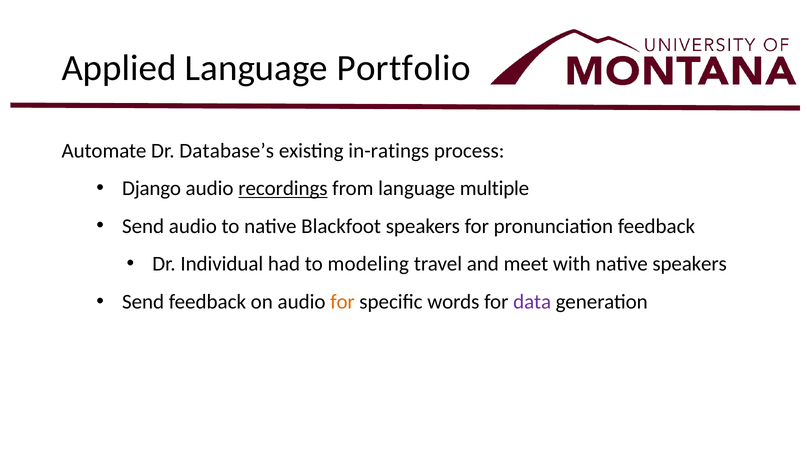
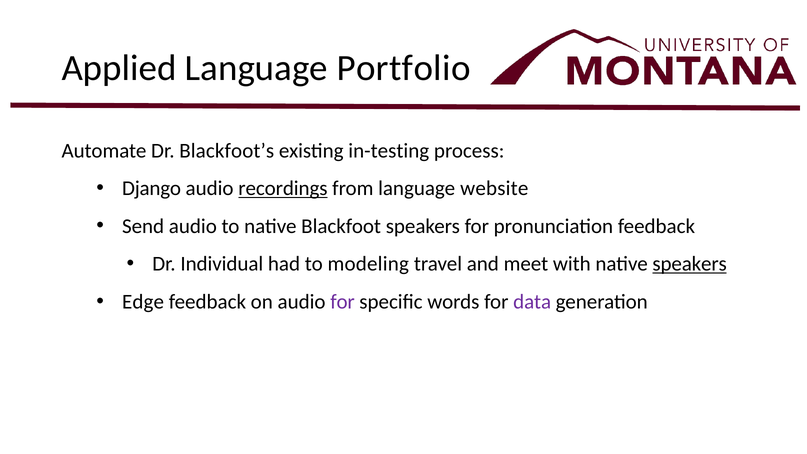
Database’s: Database’s -> Blackfoot’s
in-ratings: in-ratings -> in-testing
multiple: multiple -> website
speakers at (690, 264) underline: none -> present
Send at (143, 302): Send -> Edge
for at (343, 302) colour: orange -> purple
